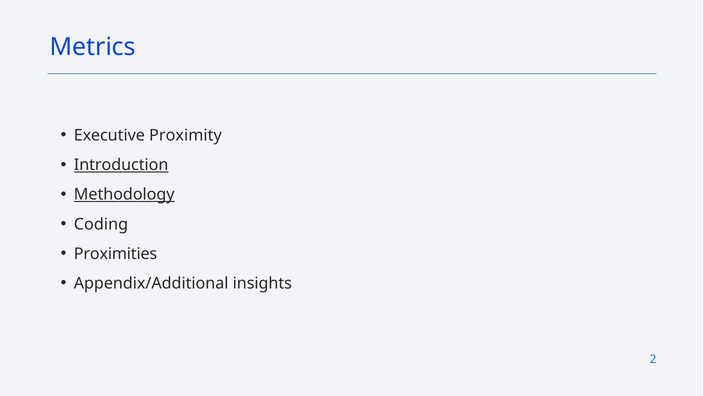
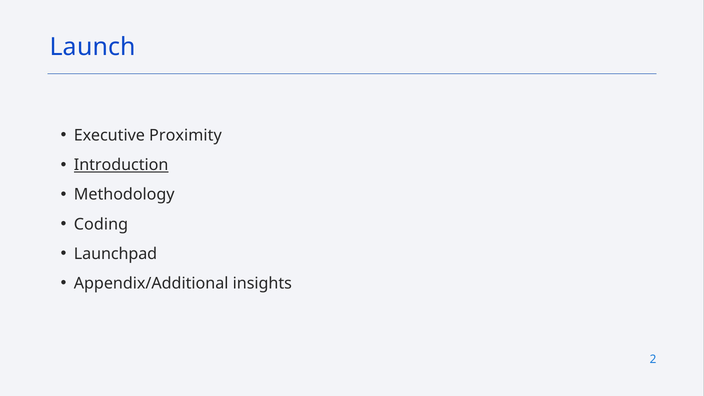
Metrics: Metrics -> Launch
Methodology underline: present -> none
Proximities: Proximities -> Launchpad
